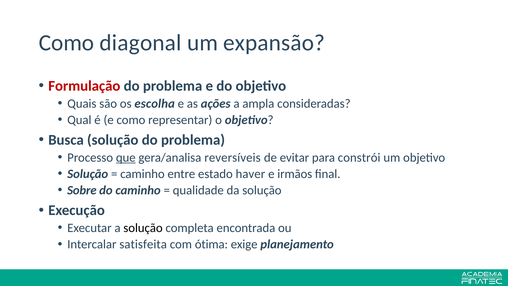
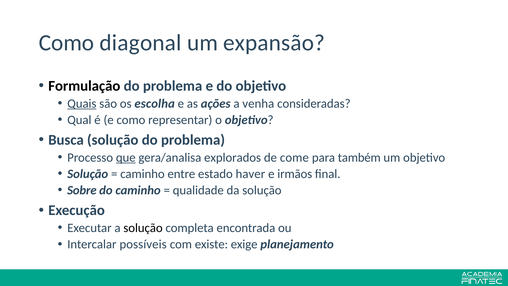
Formulação colour: red -> black
Quais underline: none -> present
ampla: ampla -> venha
reversíveis: reversíveis -> explorados
evitar: evitar -> come
constrói: constrói -> também
satisfeita: satisfeita -> possíveis
ótima: ótima -> existe
